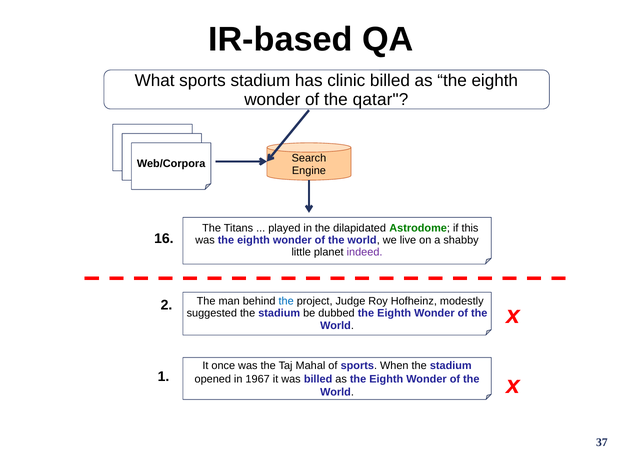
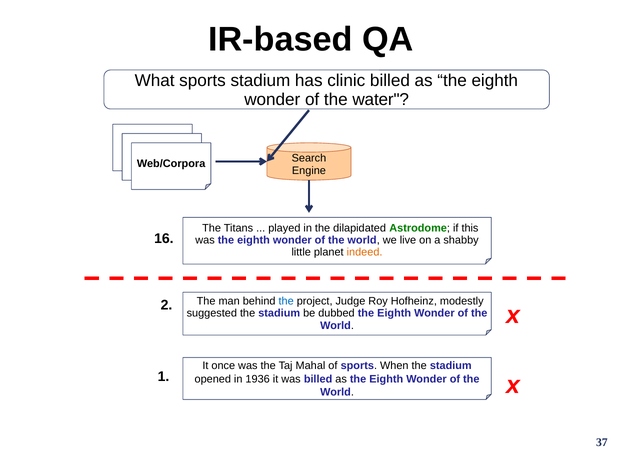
qatar: qatar -> water
indeed colour: purple -> orange
1967: 1967 -> 1936
